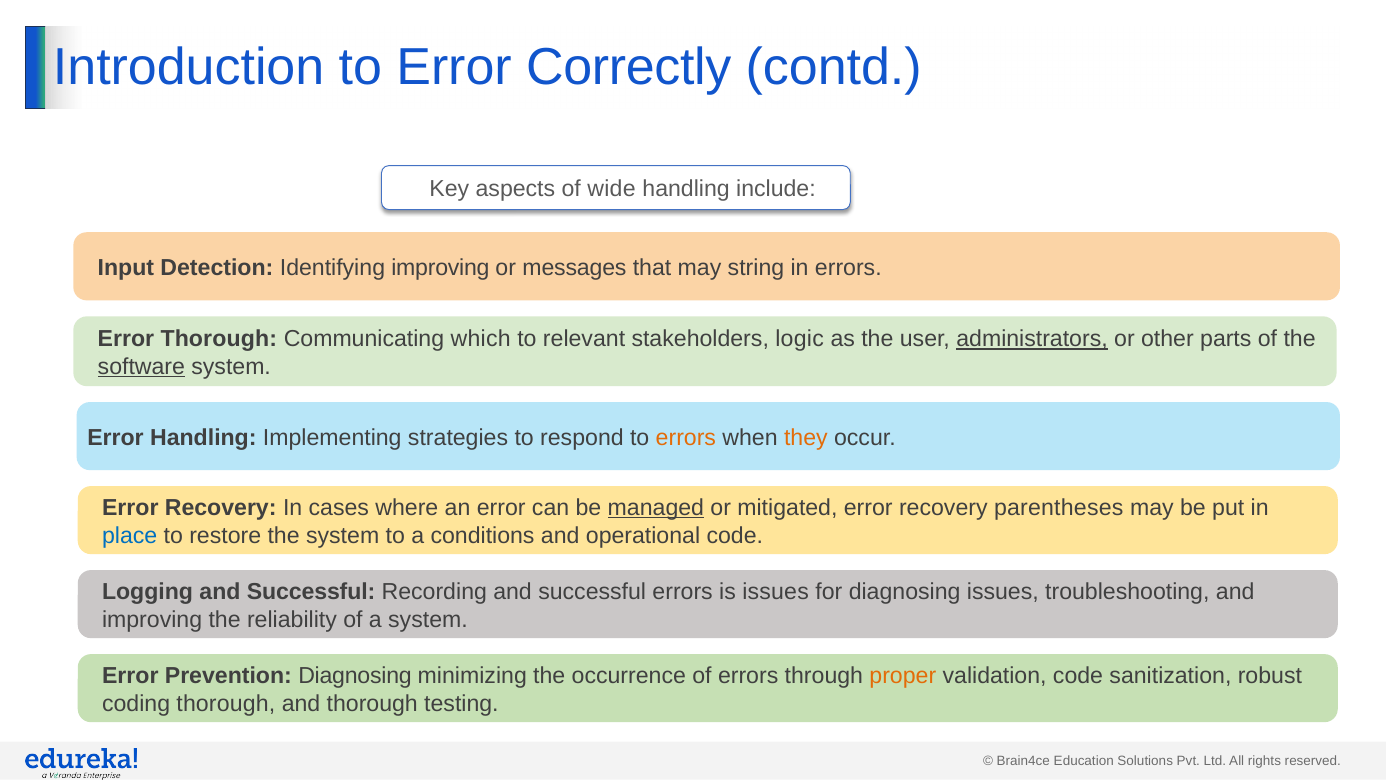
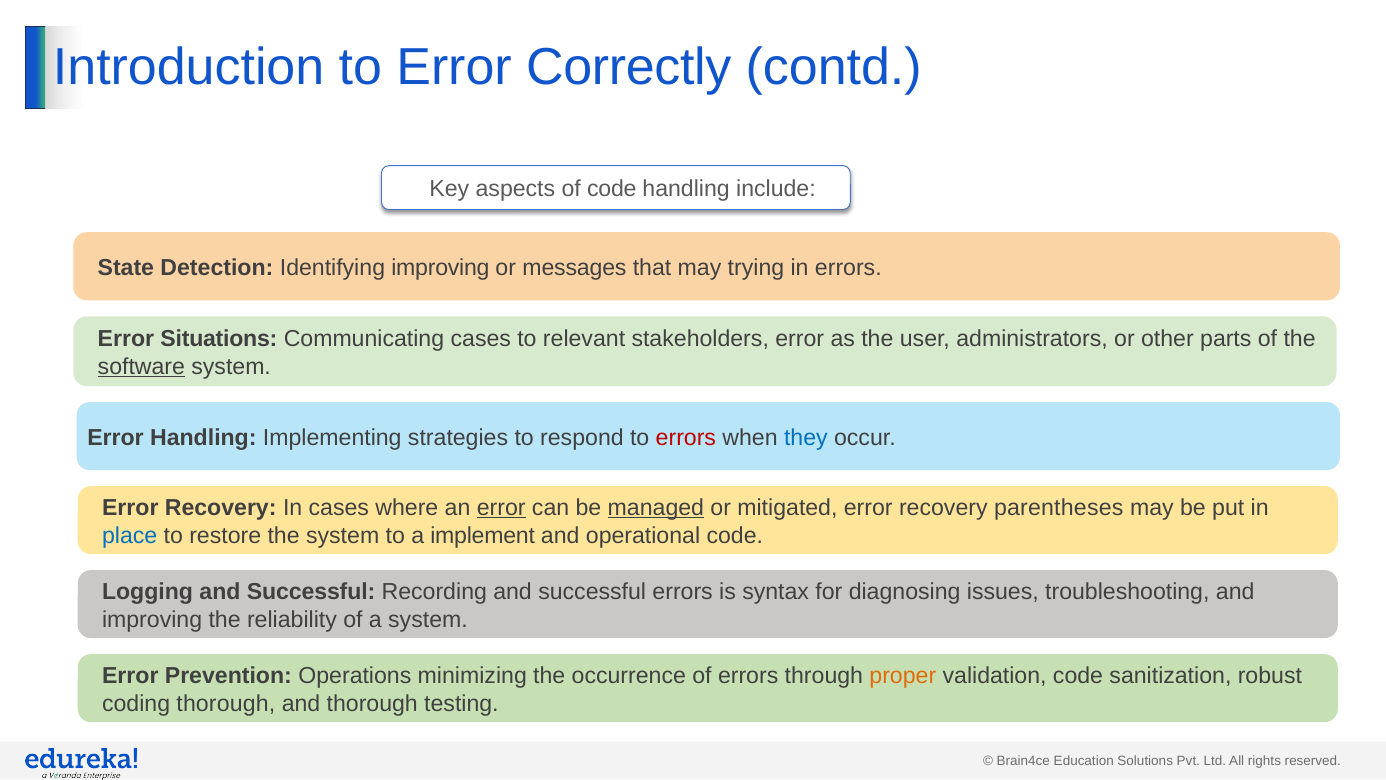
of wide: wide -> code
Input: Input -> State
string: string -> trying
Error Thorough: Thorough -> Situations
Communicating which: which -> cases
stakeholders logic: logic -> error
administrators underline: present -> none
errors at (686, 438) colour: orange -> red
they colour: orange -> blue
error at (501, 508) underline: none -> present
conditions: conditions -> implement
is issues: issues -> syntax
Prevention Diagnosing: Diagnosing -> Operations
